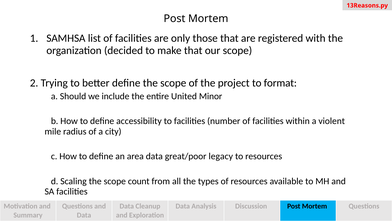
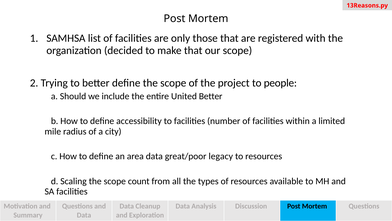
format: format -> people
United Minor: Minor -> Better
violent: violent -> limited
